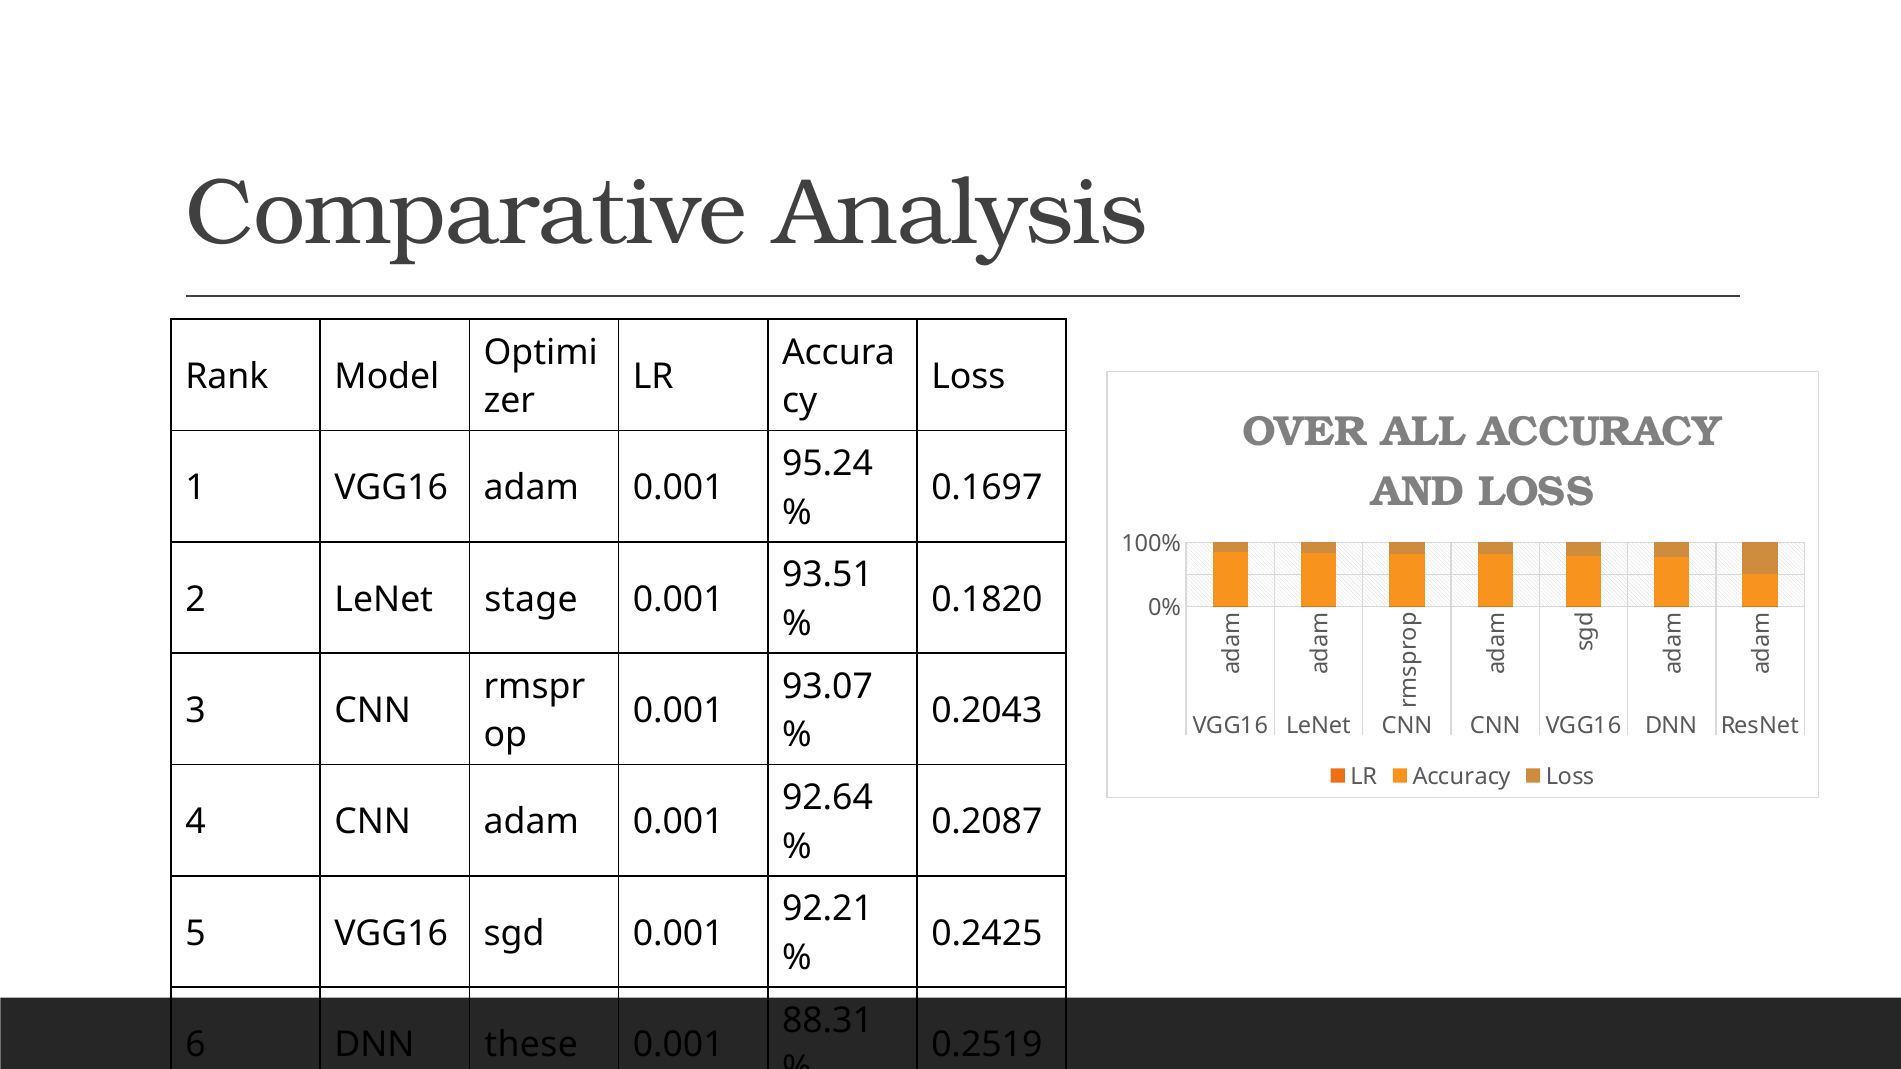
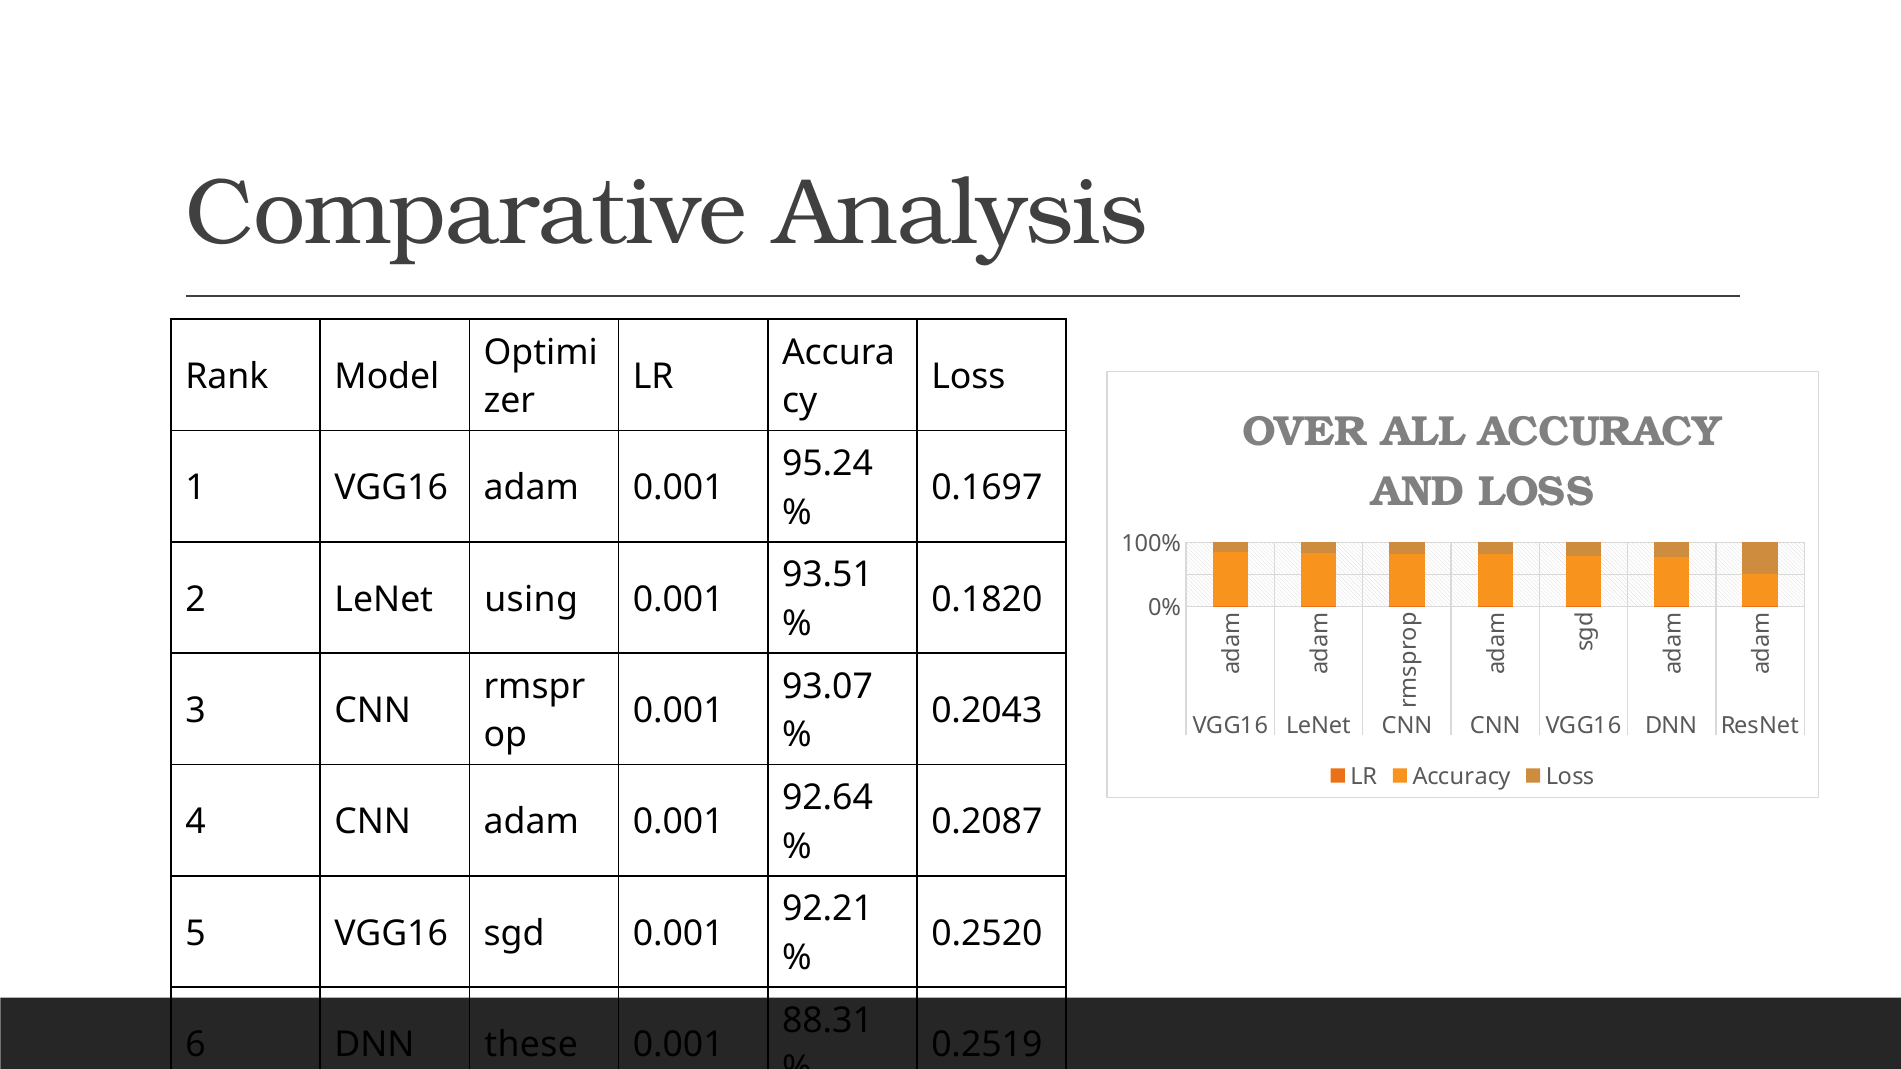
stage: stage -> using
0.2425: 0.2425 -> 0.2520
